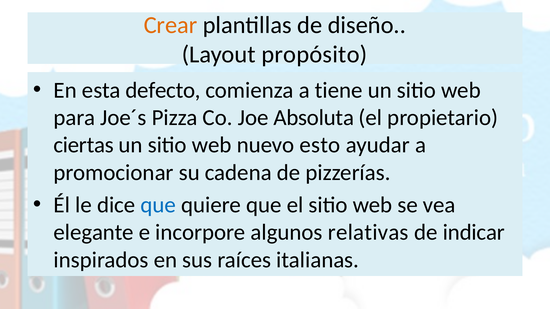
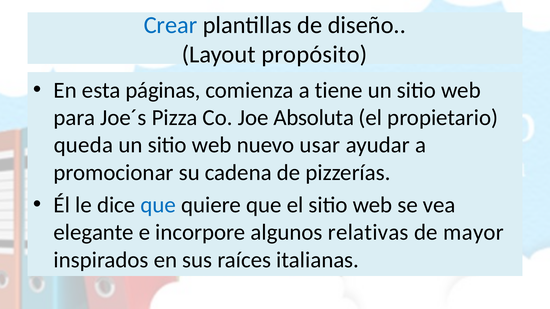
Crear colour: orange -> blue
defecto: defecto -> páginas
ciertas: ciertas -> queda
esto: esto -> usar
indicar: indicar -> mayor
